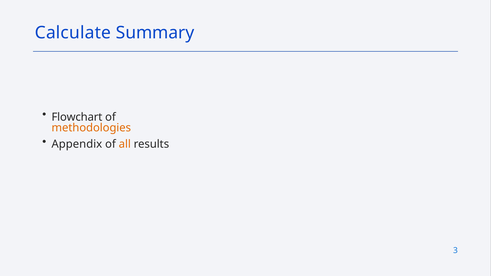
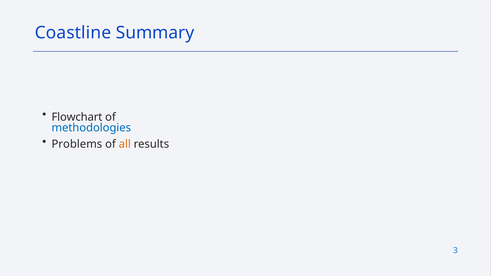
Calculate: Calculate -> Coastline
methodologies colour: orange -> blue
Appendix: Appendix -> Problems
